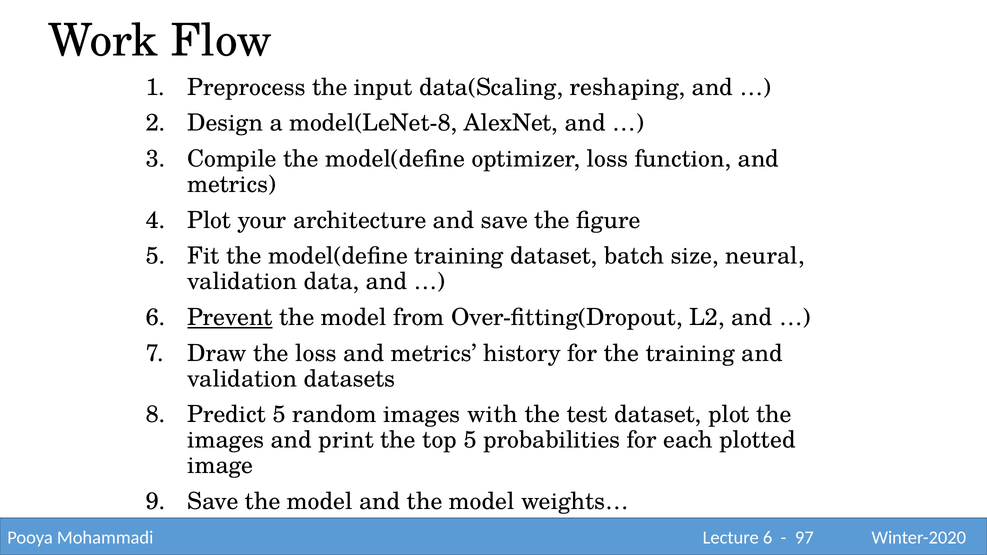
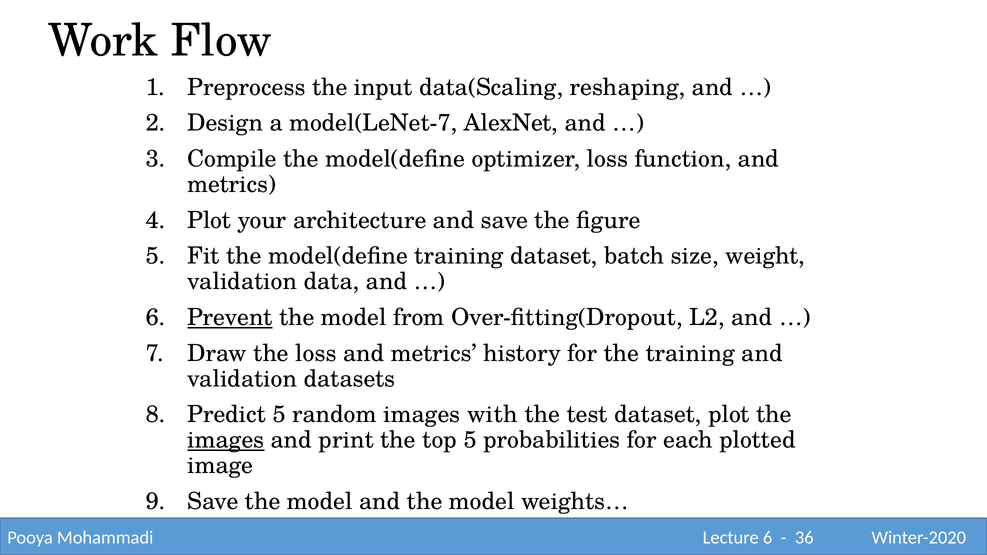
model(LeNet-8: model(LeNet-8 -> model(LeNet-7
neural: neural -> weight
images at (226, 440) underline: none -> present
97: 97 -> 36
